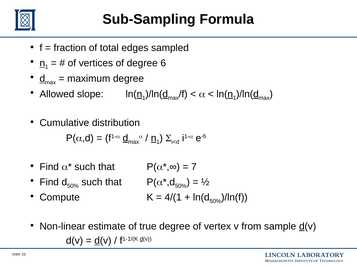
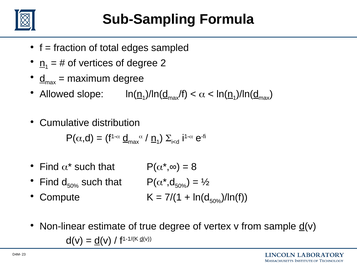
6: 6 -> 2
7: 7 -> 8
4/(1: 4/(1 -> 7/(1
